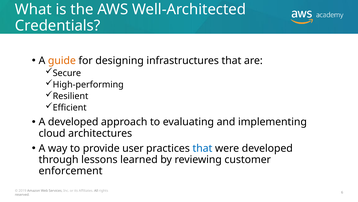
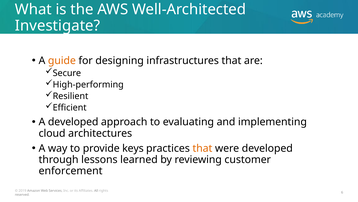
Credentials: Credentials -> Investigate
user: user -> keys
that at (202, 148) colour: blue -> orange
